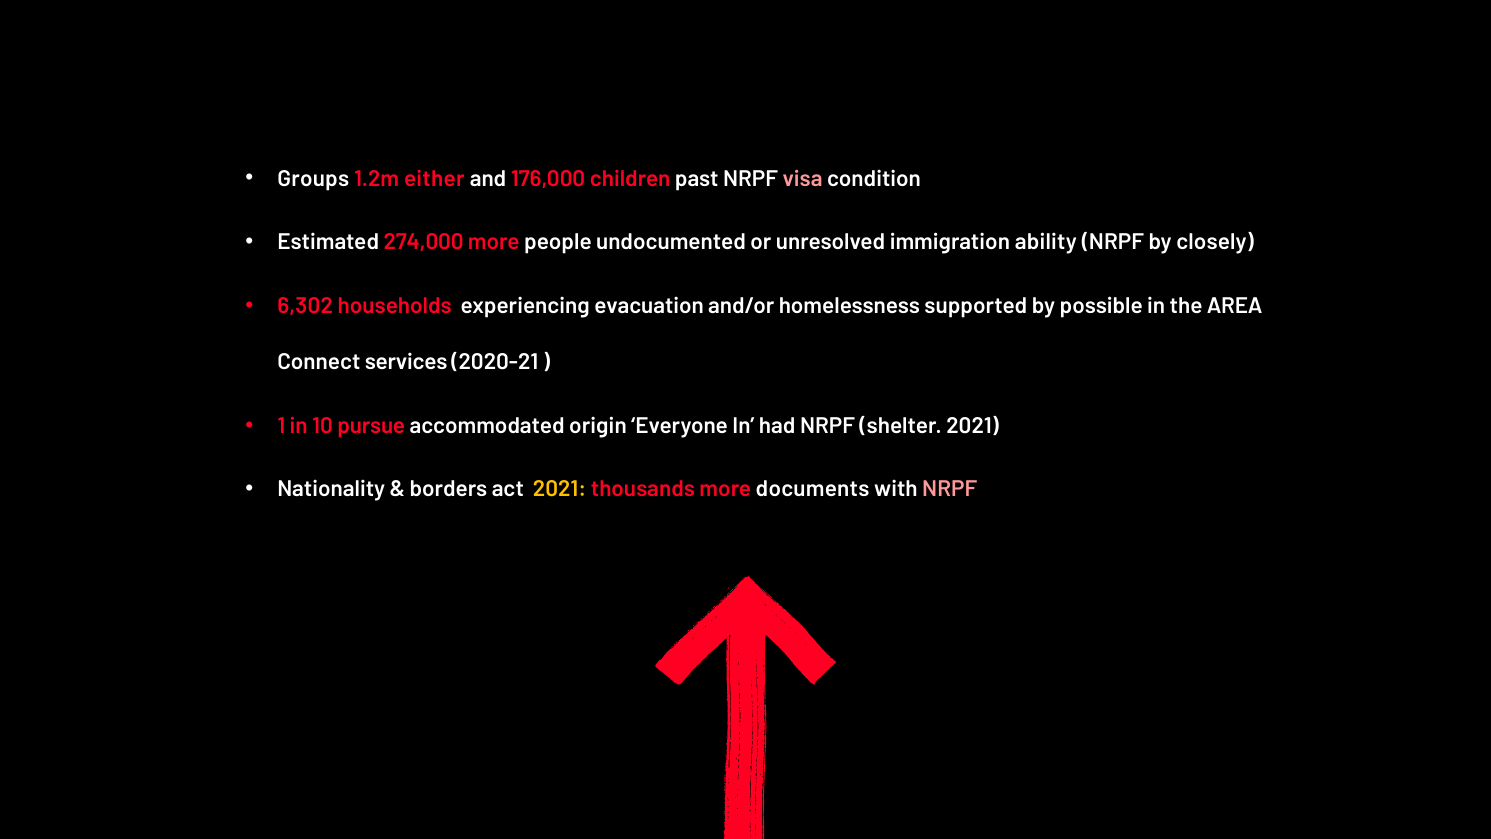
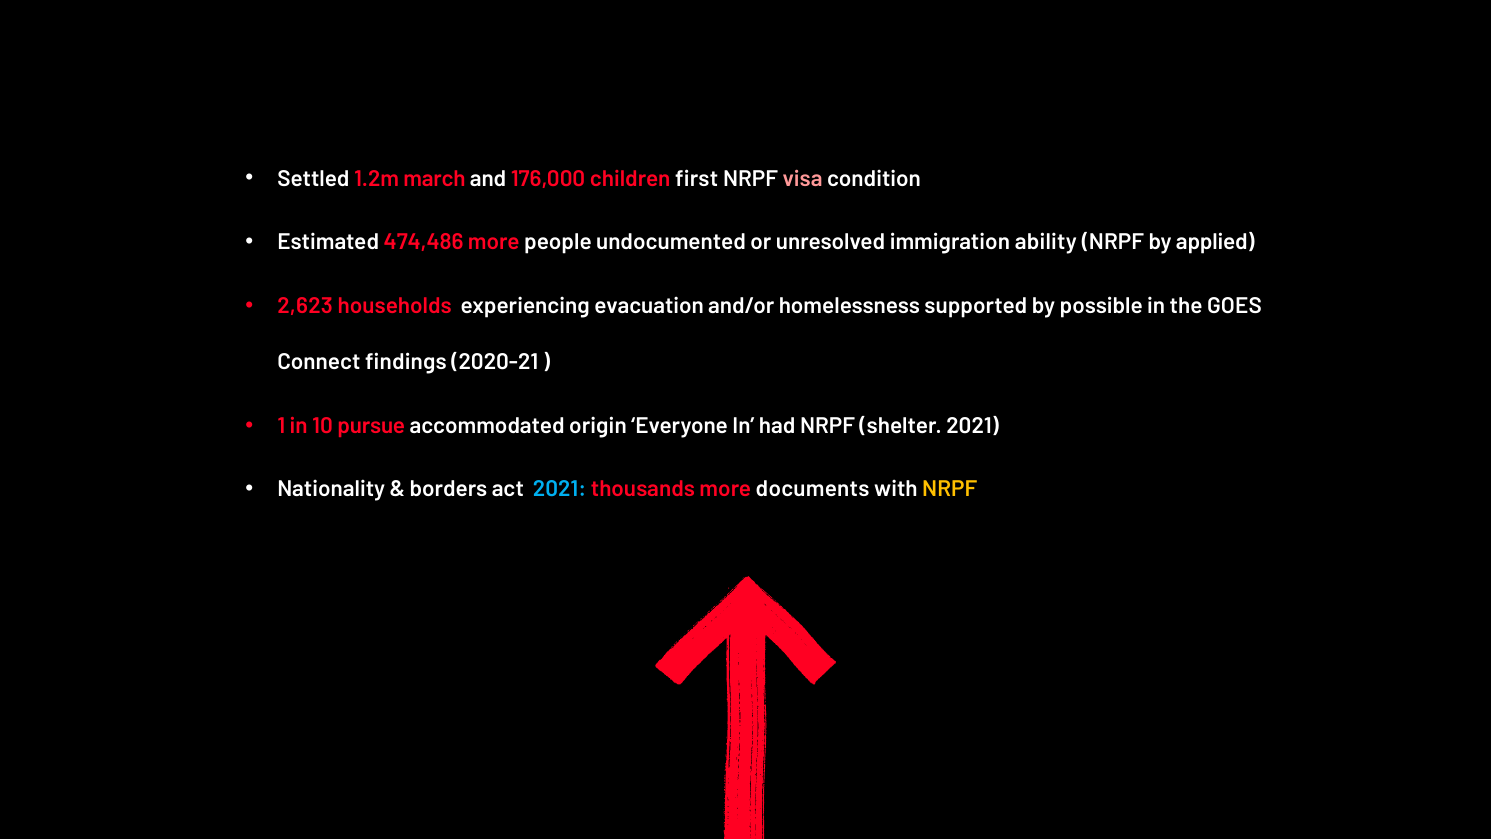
Groups: Groups -> Settled
either: either -> march
past: past -> first
274,000: 274,000 -> 474,486
closely: closely -> applied
6,302: 6,302 -> 2,623
AREA: AREA -> GOES
services: services -> findings
2021 at (560, 489) colour: yellow -> light blue
NRPF at (950, 489) colour: pink -> yellow
